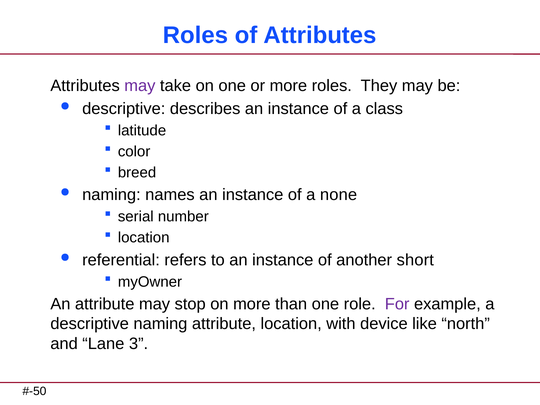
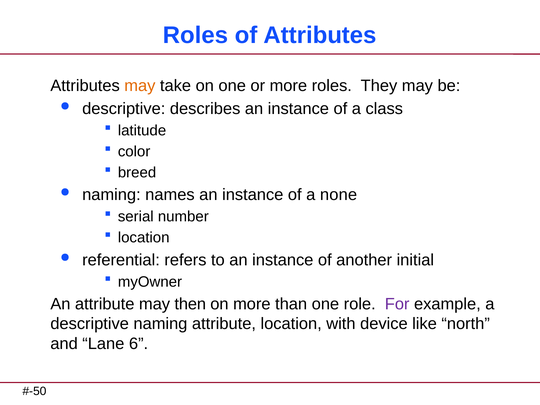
may at (140, 86) colour: purple -> orange
short: short -> initial
stop: stop -> then
3: 3 -> 6
